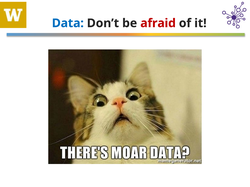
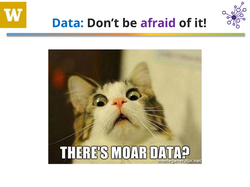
afraid colour: red -> purple
